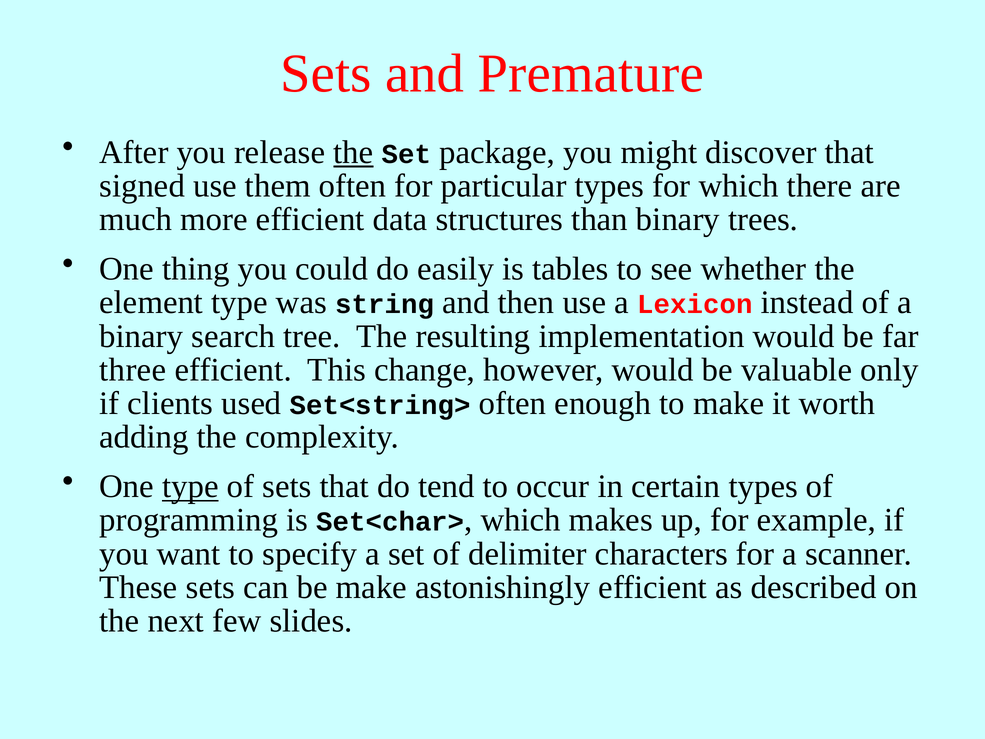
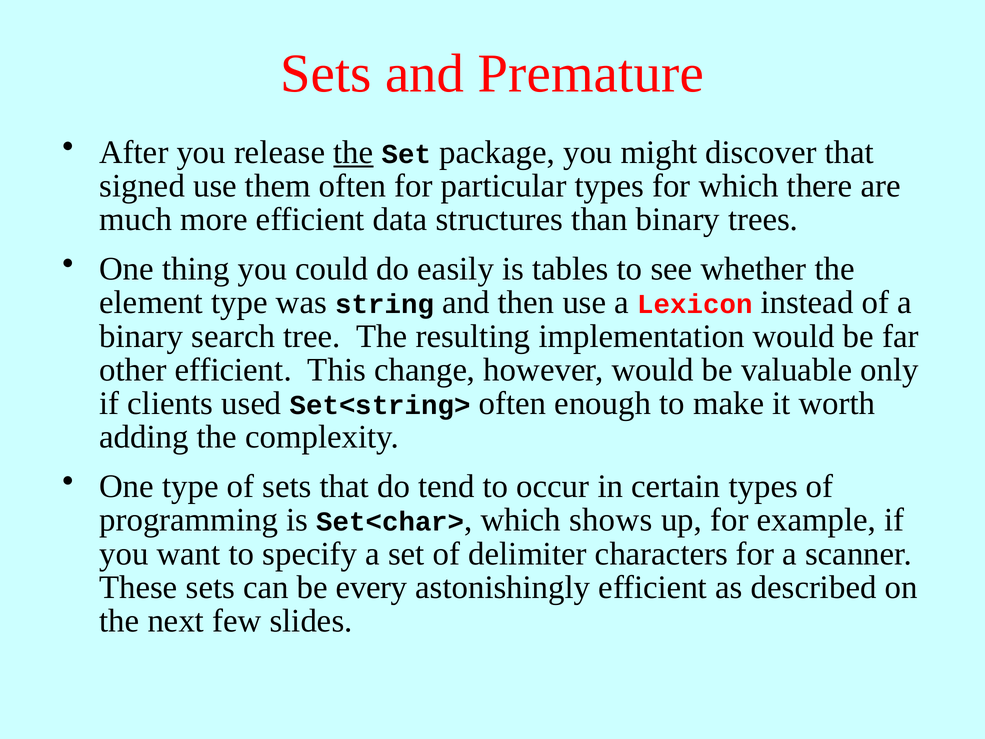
three: three -> other
type at (190, 486) underline: present -> none
makes: makes -> shows
be make: make -> every
